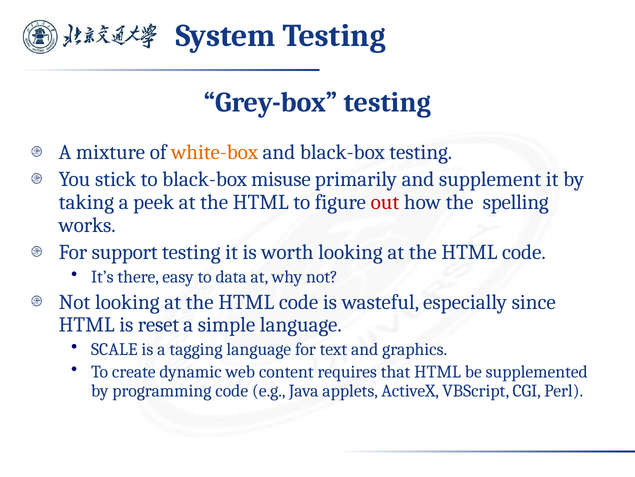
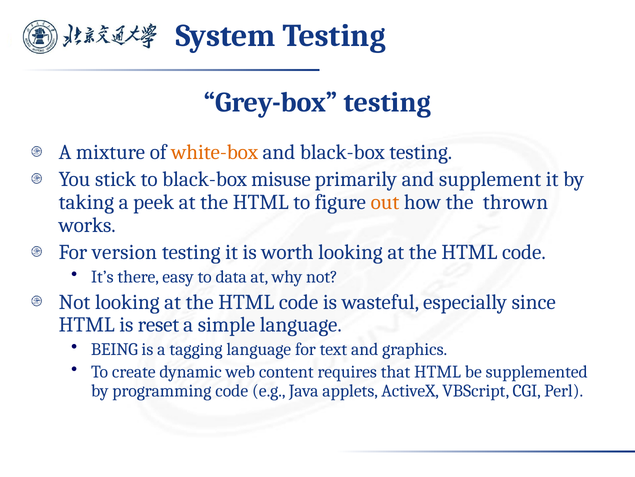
out colour: red -> orange
spelling: spelling -> thrown
support: support -> version
SCALE: SCALE -> BEING
